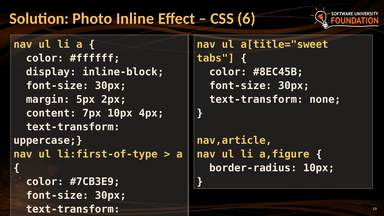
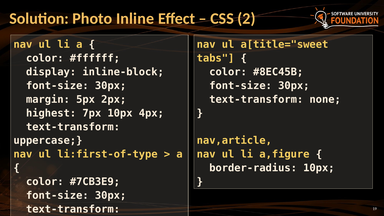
6: 6 -> 2
content: content -> highest
